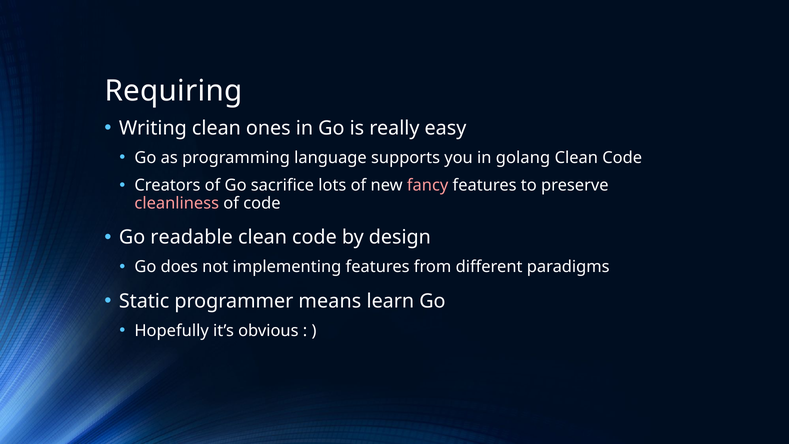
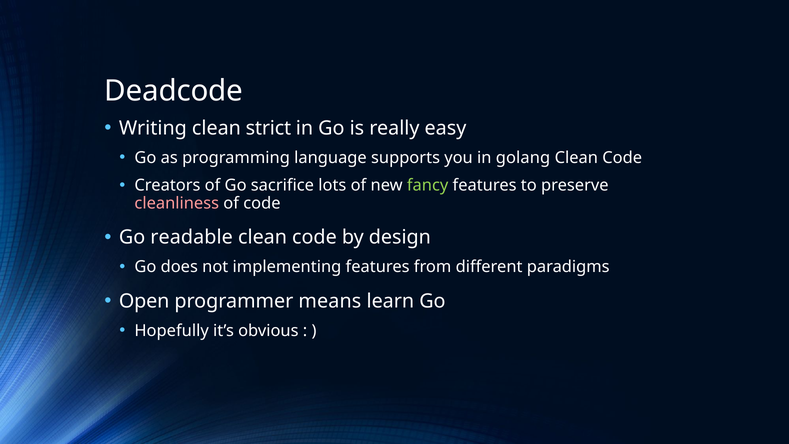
Requiring: Requiring -> Deadcode
ones: ones -> strict
fancy colour: pink -> light green
Static: Static -> Open
